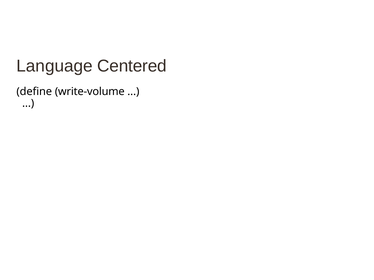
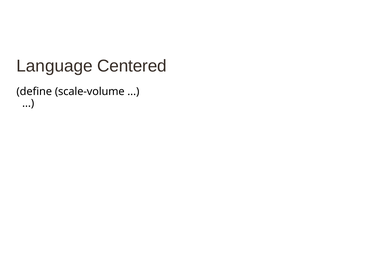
write-volume: write-volume -> scale-volume
